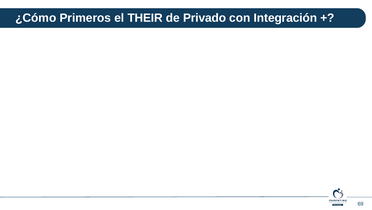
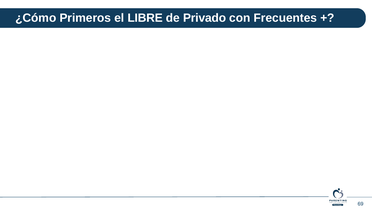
THEIR: THEIR -> LIBRE
Integración: Integración -> Frecuentes
